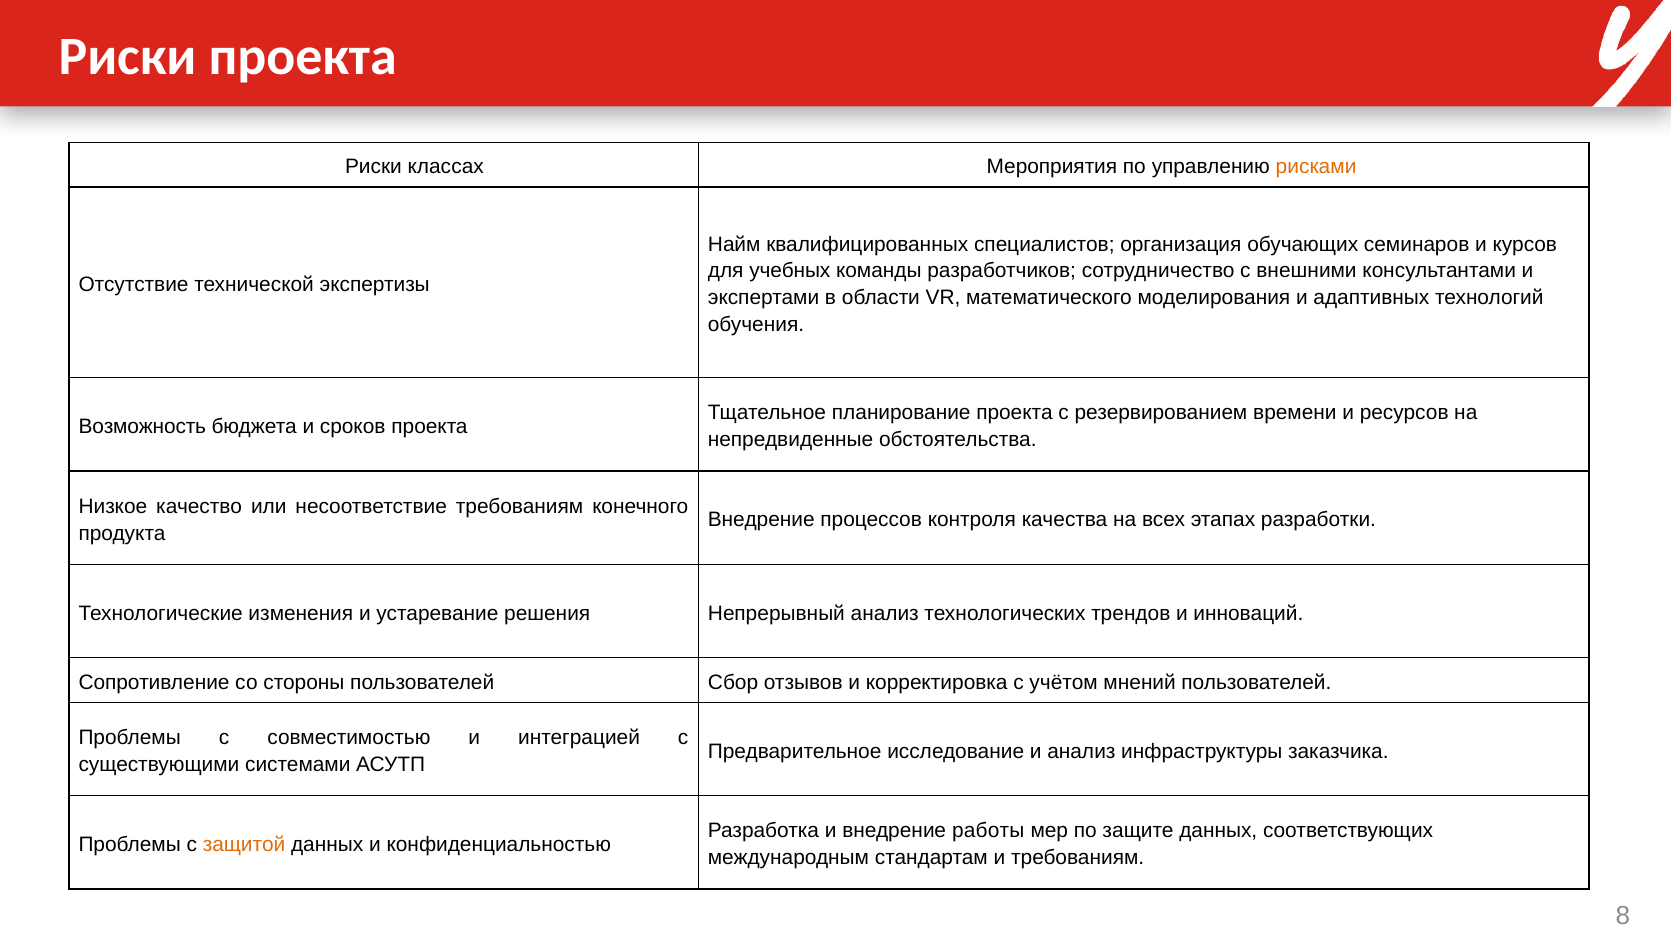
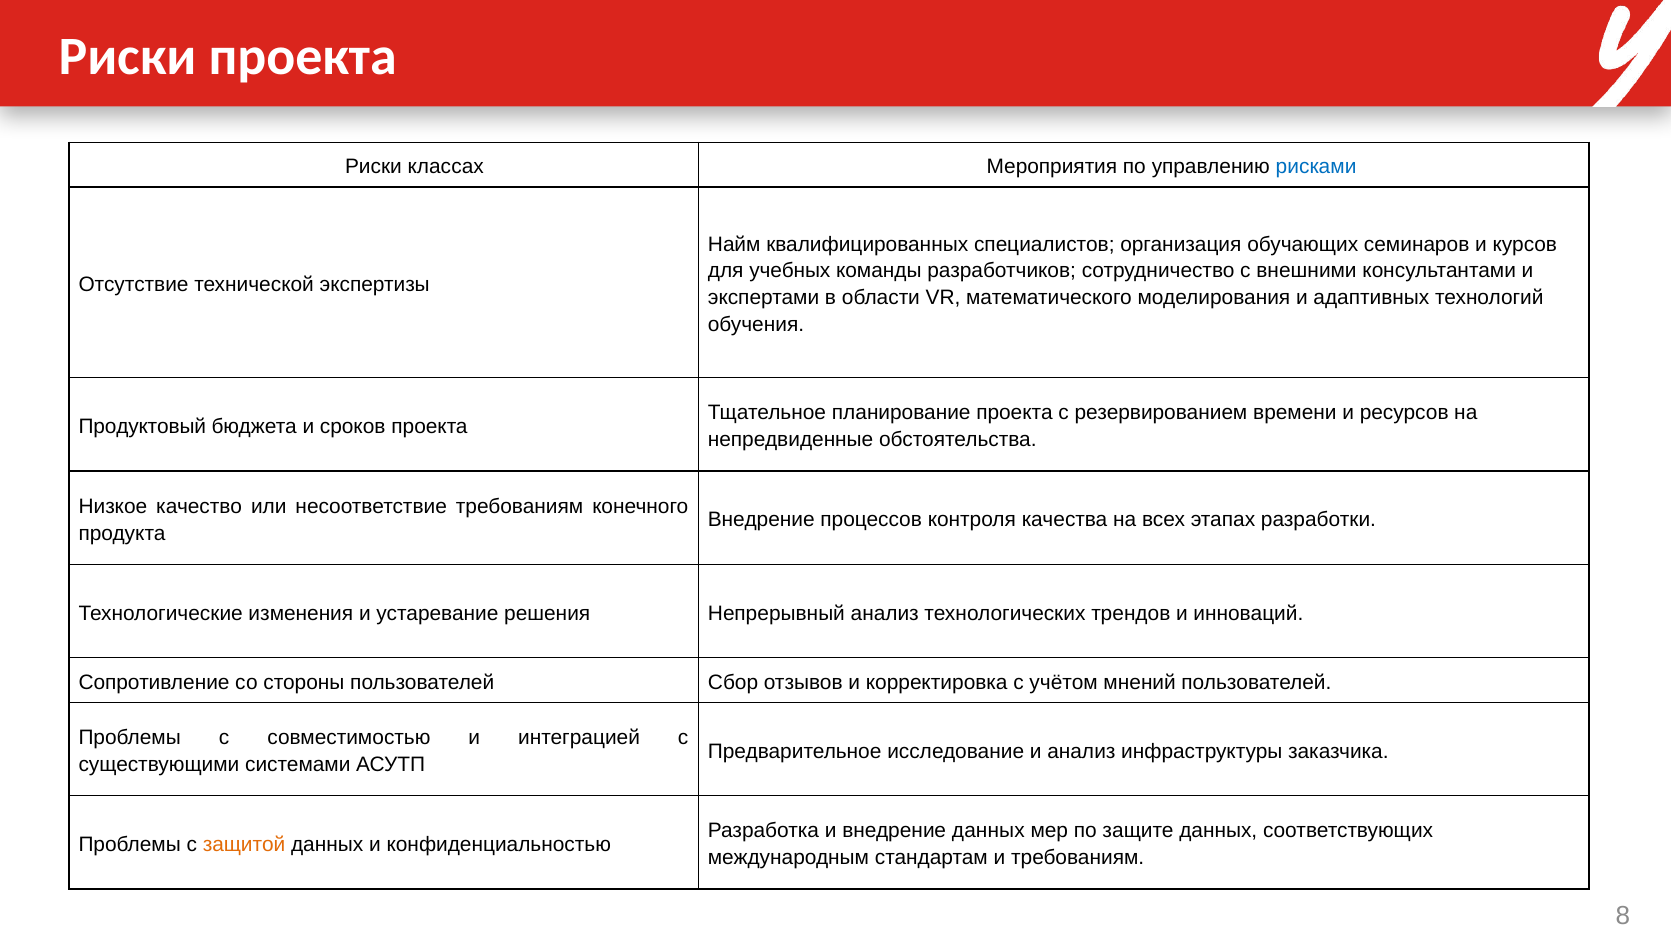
рисками colour: orange -> blue
Возможность: Возможность -> Продуктовый
внедрение работы: работы -> данных
